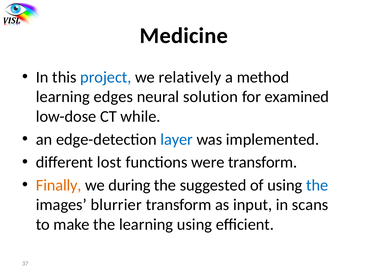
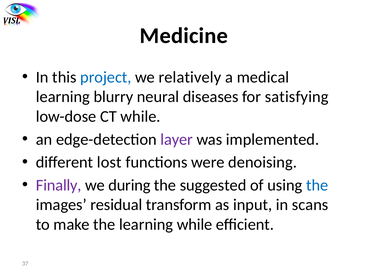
method: method -> medical
edges: edges -> blurry
solution: solution -> diseases
examined: examined -> satisfying
layer colour: blue -> purple
were transform: transform -> denoising
Finally colour: orange -> purple
blurrier: blurrier -> residual
learning using: using -> while
